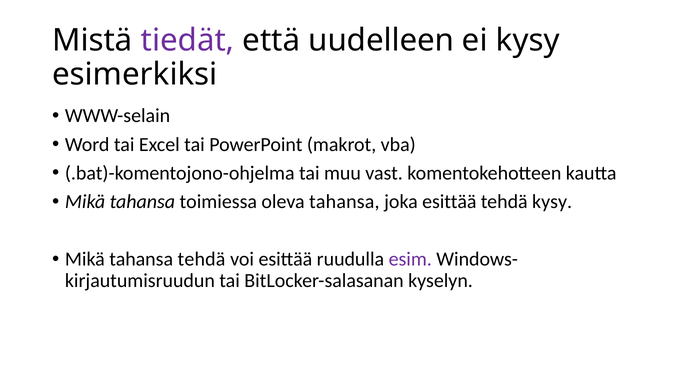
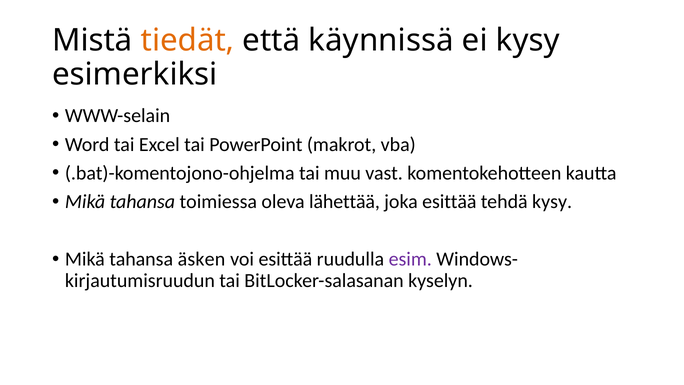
tiedät colour: purple -> orange
uudelleen: uudelleen -> käynnissä
oleva tahansa: tahansa -> lähettää
tahansa tehdä: tehdä -> äsken
